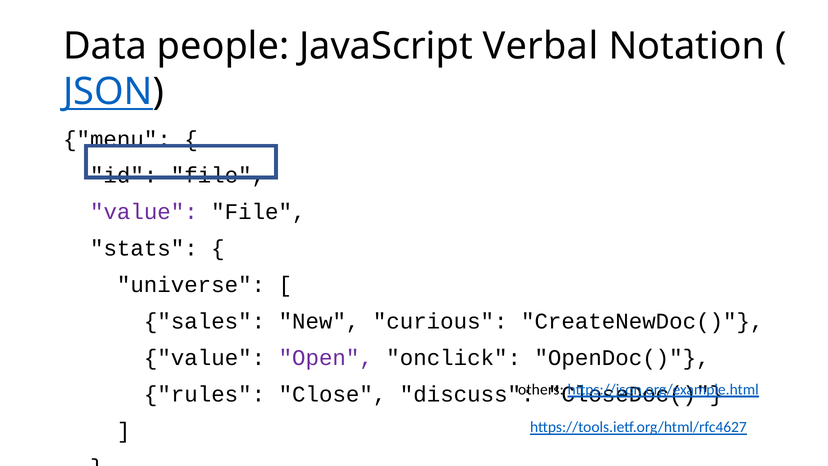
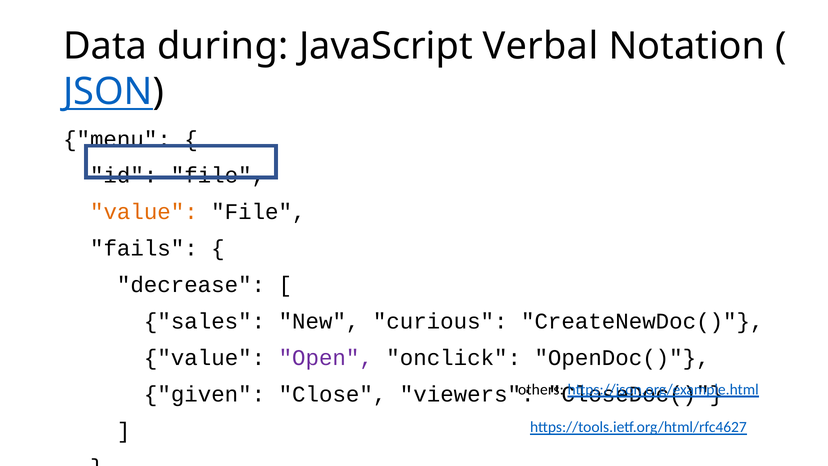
people: people -> during
value at (144, 212) colour: purple -> orange
stats: stats -> fails
universe: universe -> decrease
rules: rules -> given
discuss: discuss -> viewers
